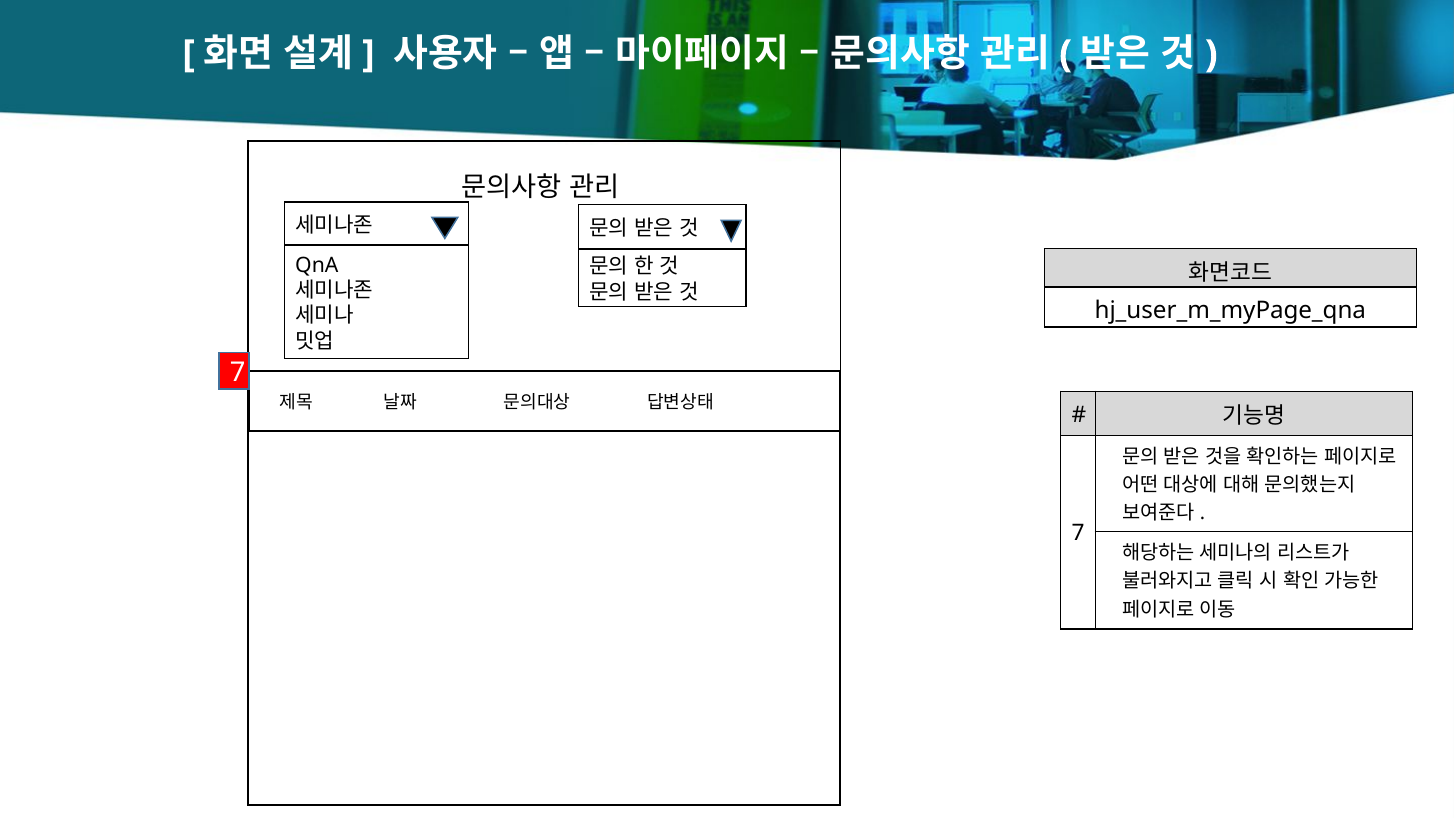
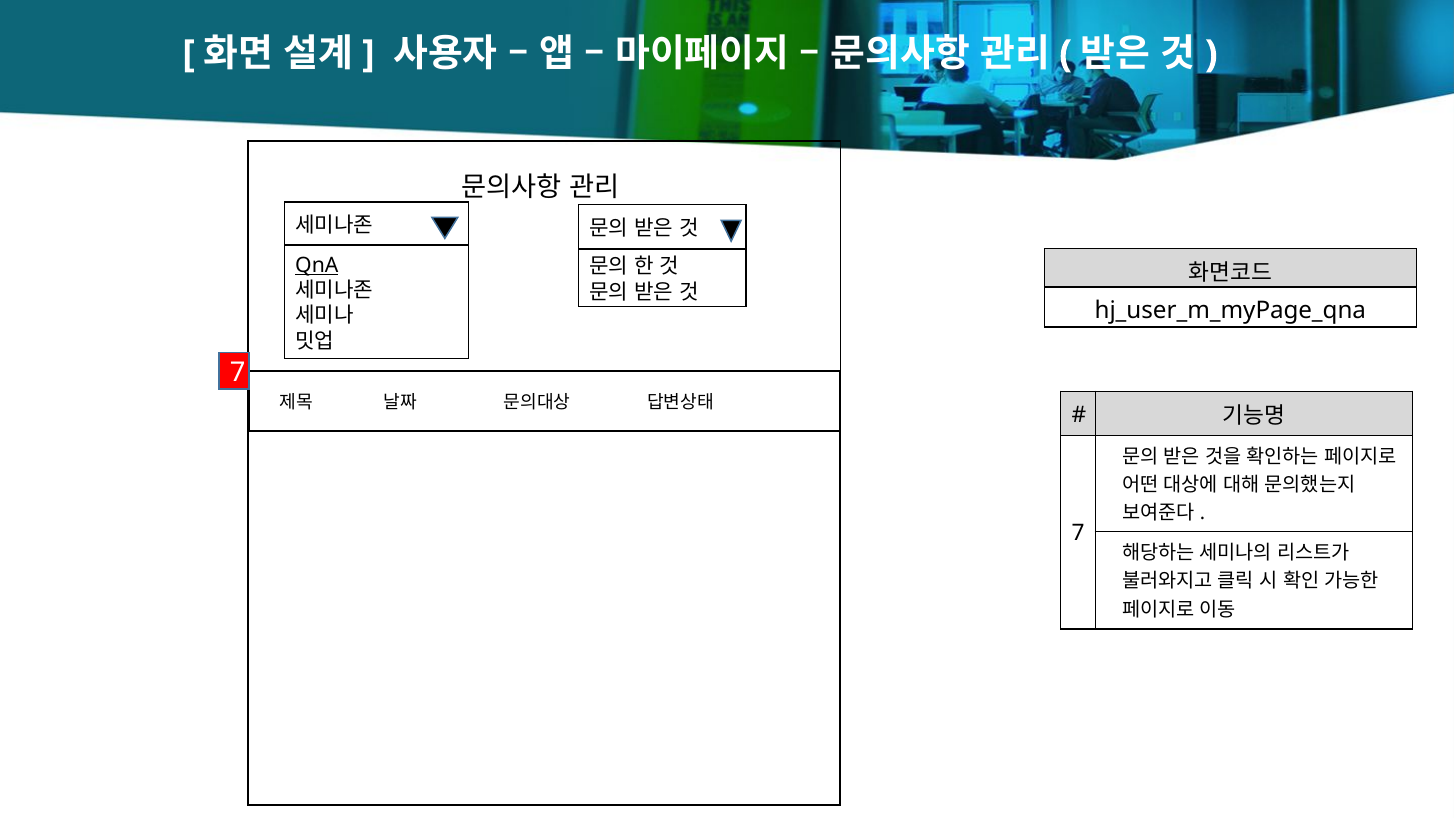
QnA underline: none -> present
